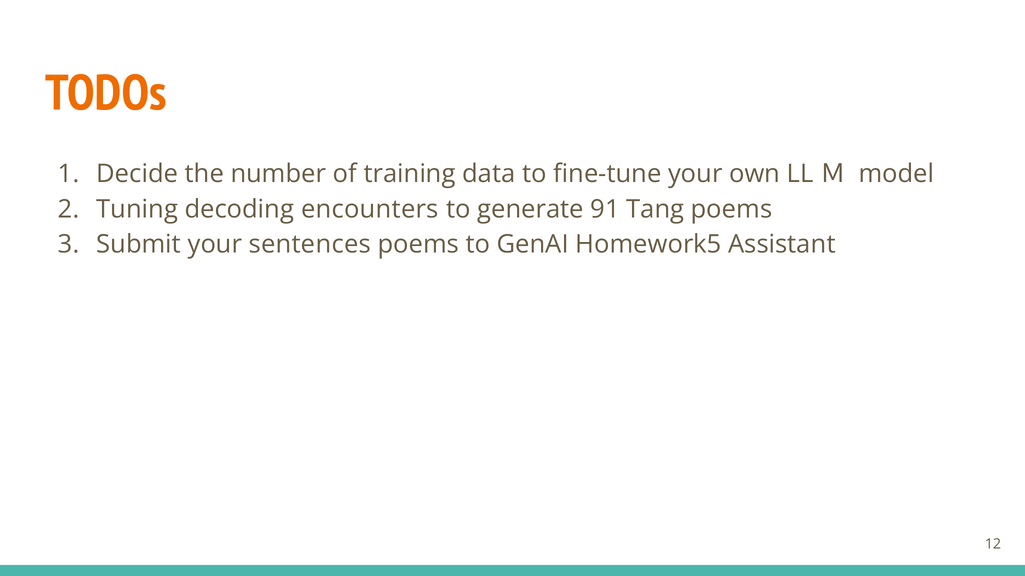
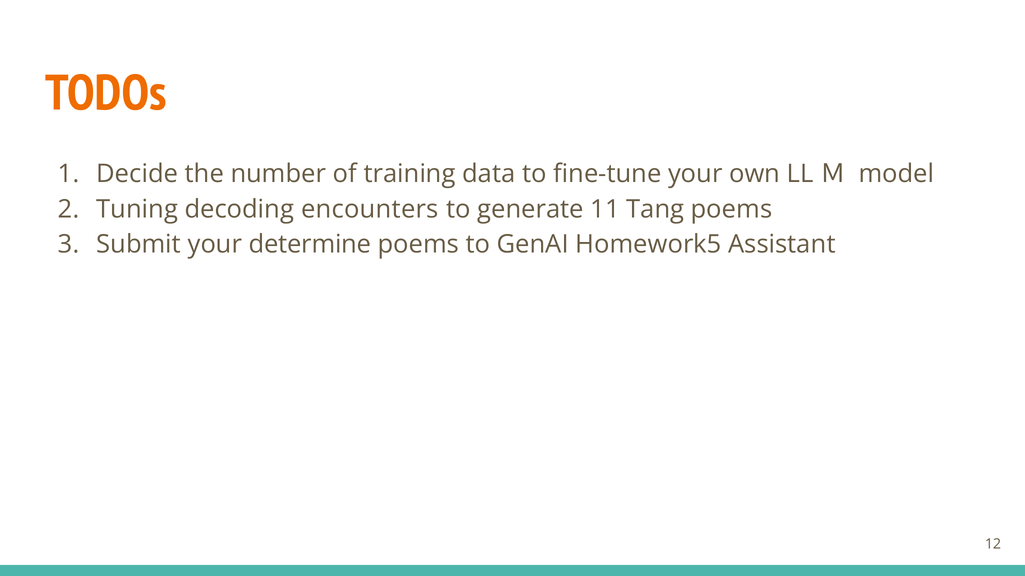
91: 91 -> 11
sentences: sentences -> determine
